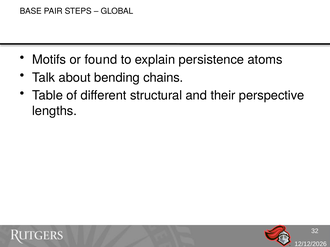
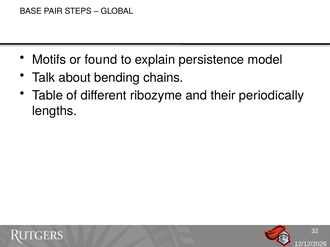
atoms: atoms -> model
structural: structural -> ribozyme
perspective: perspective -> periodically
